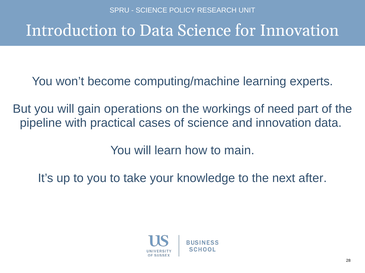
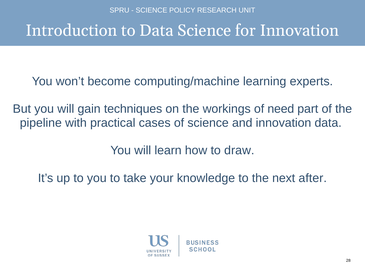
operations: operations -> techniques
main: main -> draw
